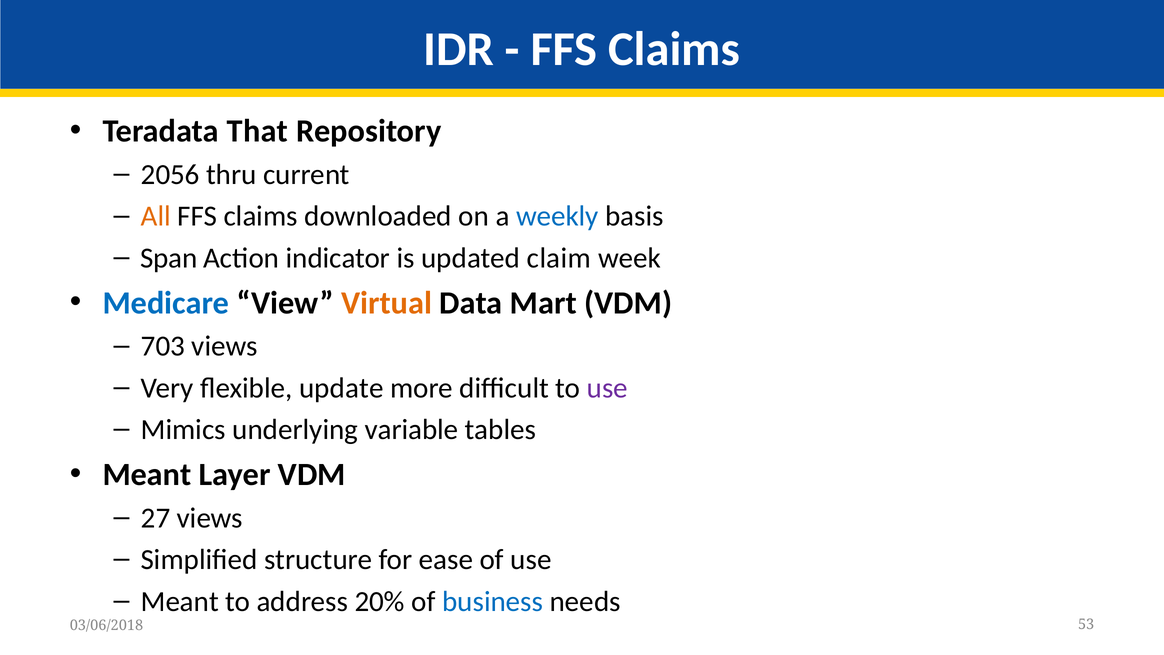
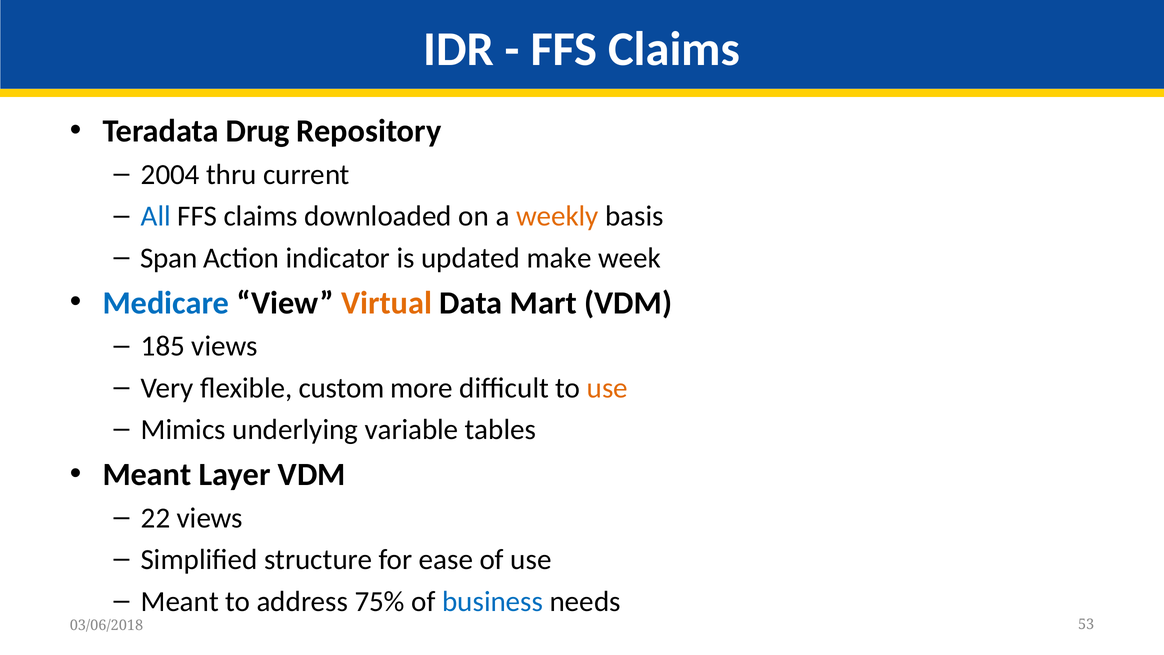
That: That -> Drug
2056: 2056 -> 2004
All colour: orange -> blue
weekly colour: blue -> orange
claim: claim -> make
703: 703 -> 185
update: update -> custom
use at (607, 388) colour: purple -> orange
27: 27 -> 22
20%: 20% -> 75%
